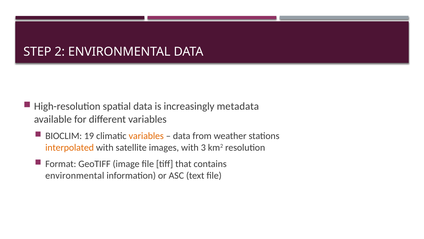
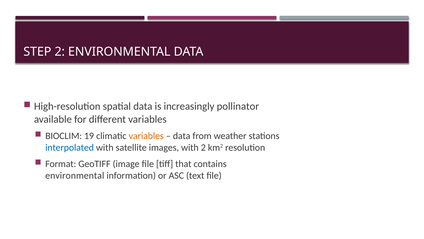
metadata: metadata -> pollinator
interpolated colour: orange -> blue
with 3: 3 -> 2
